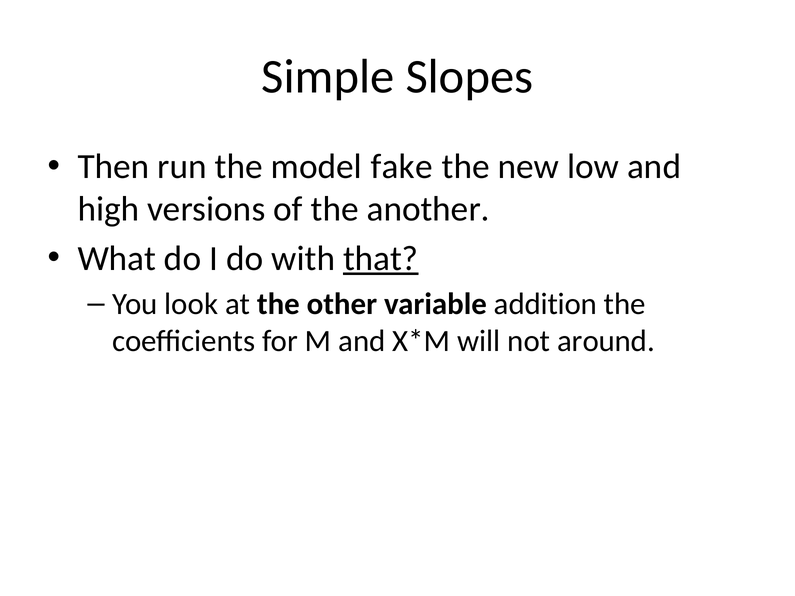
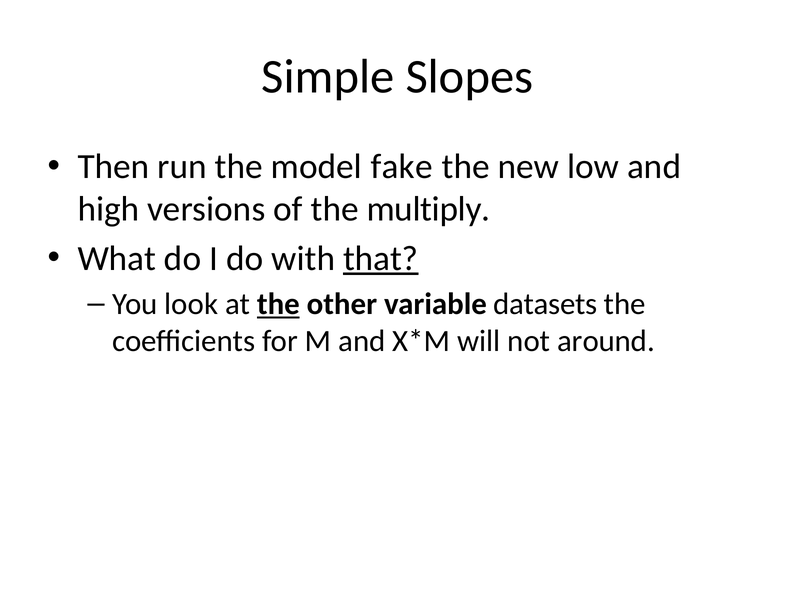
another: another -> multiply
the at (278, 304) underline: none -> present
addition: addition -> datasets
